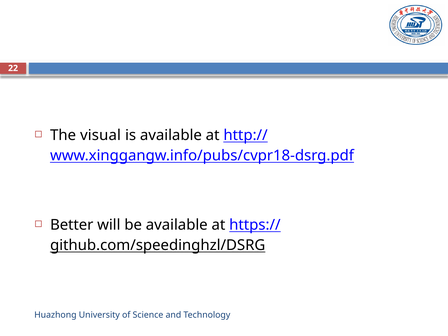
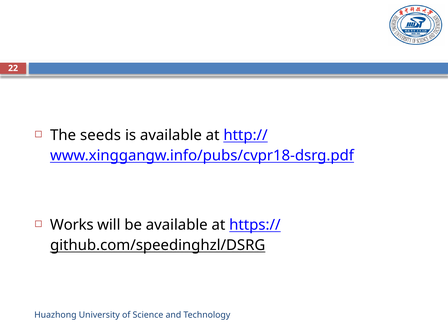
visual: visual -> seeds
Better: Better -> Works
